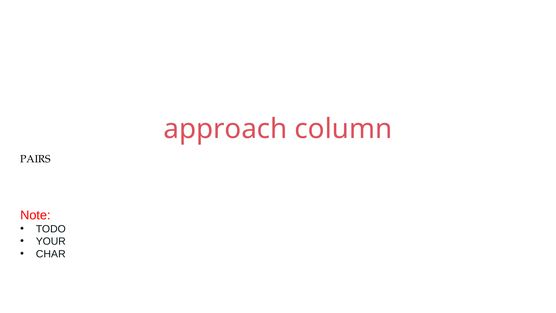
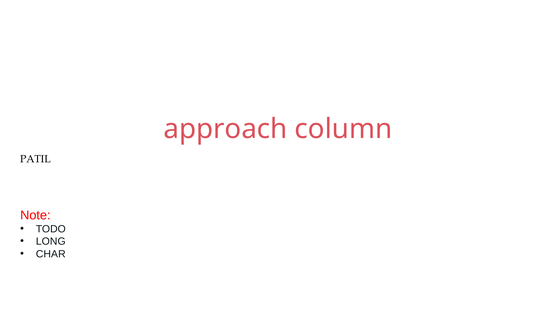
PAIRS: PAIRS -> PATIL
YOUR: YOUR -> LONG
